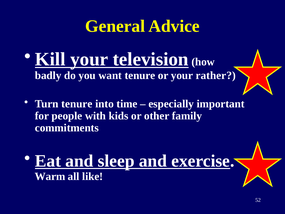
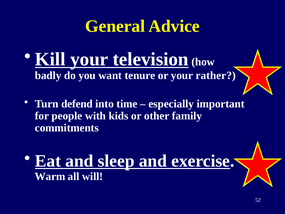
Turn tenure: tenure -> defend
like: like -> will
